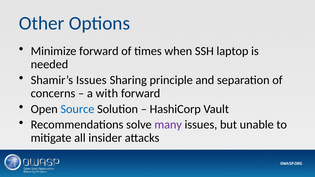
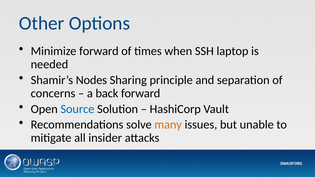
Shamir’s Issues: Issues -> Nodes
with: with -> back
many colour: purple -> orange
